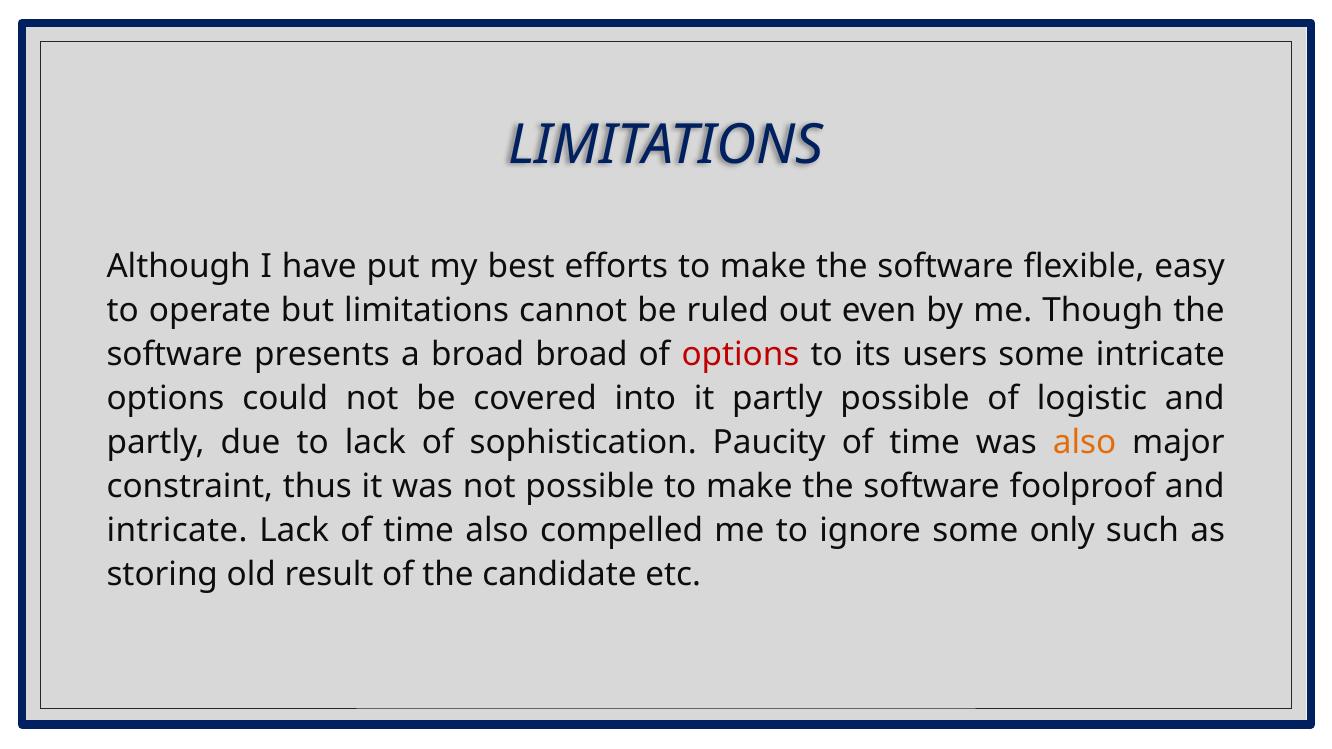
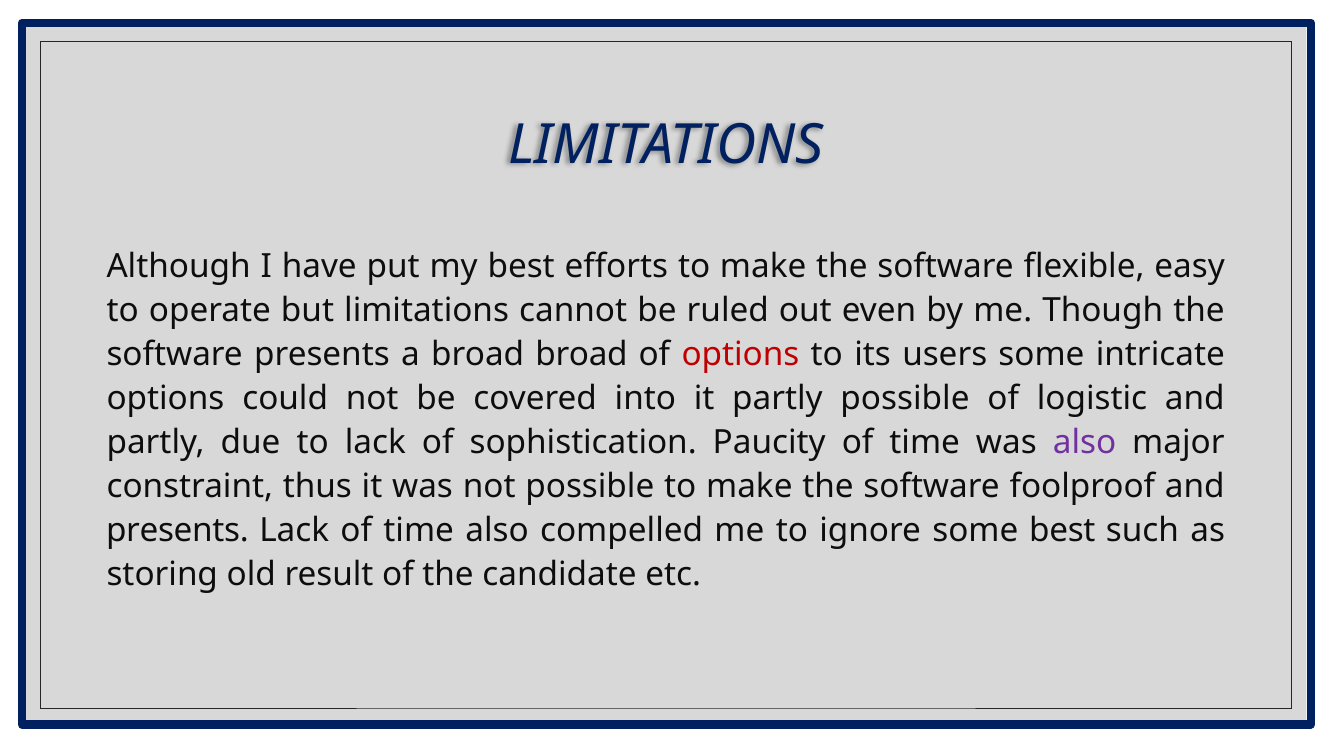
also at (1085, 443) colour: orange -> purple
intricate at (177, 531): intricate -> presents
some only: only -> best
